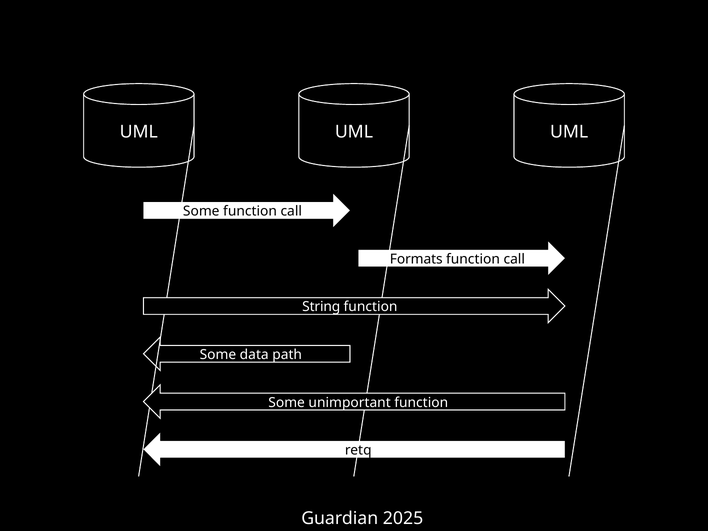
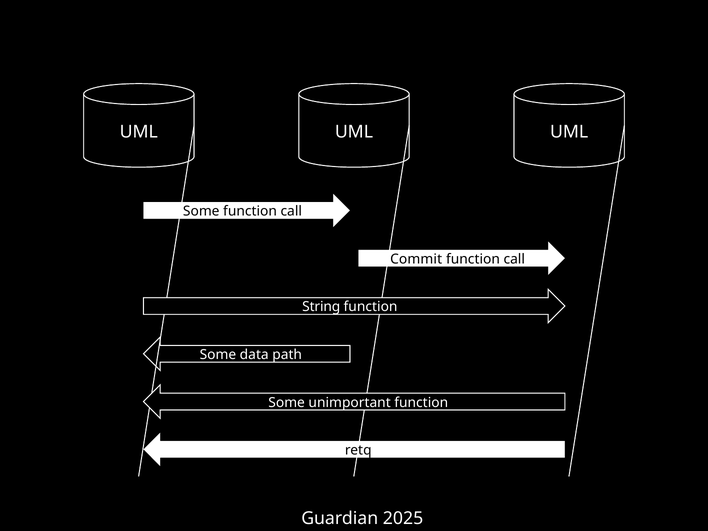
Formats: Formats -> Commit
